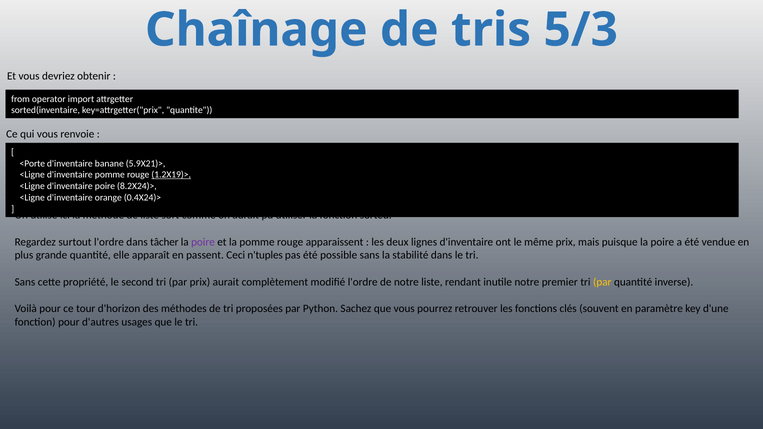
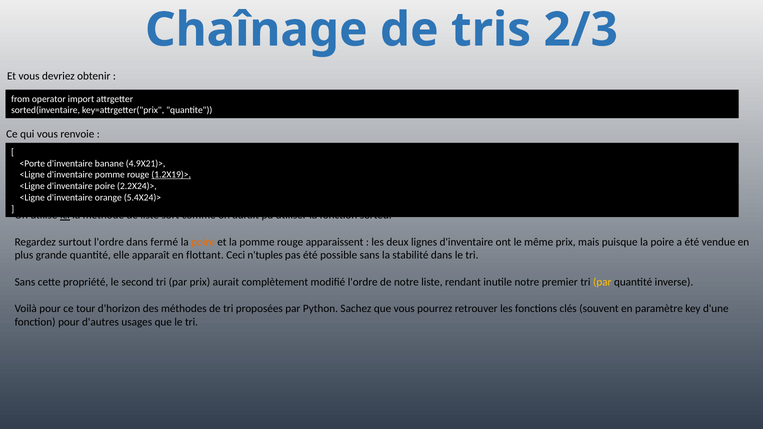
5/3: 5/3 -> 2/3
5.9X21)>: 5.9X21)> -> 4.9X21)>
8.2X24)>: 8.2X24)> -> 2.2X24)>
0.4X24)>: 0.4X24)> -> 5.4X24)>
ici underline: none -> present
tâcher: tâcher -> fermé
poire at (203, 242) colour: purple -> orange
passent: passent -> flottant
